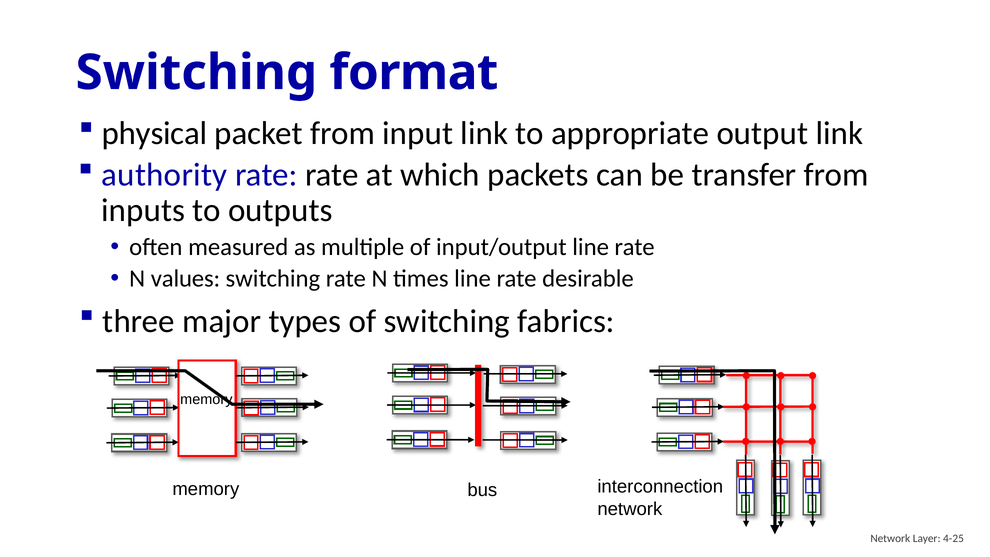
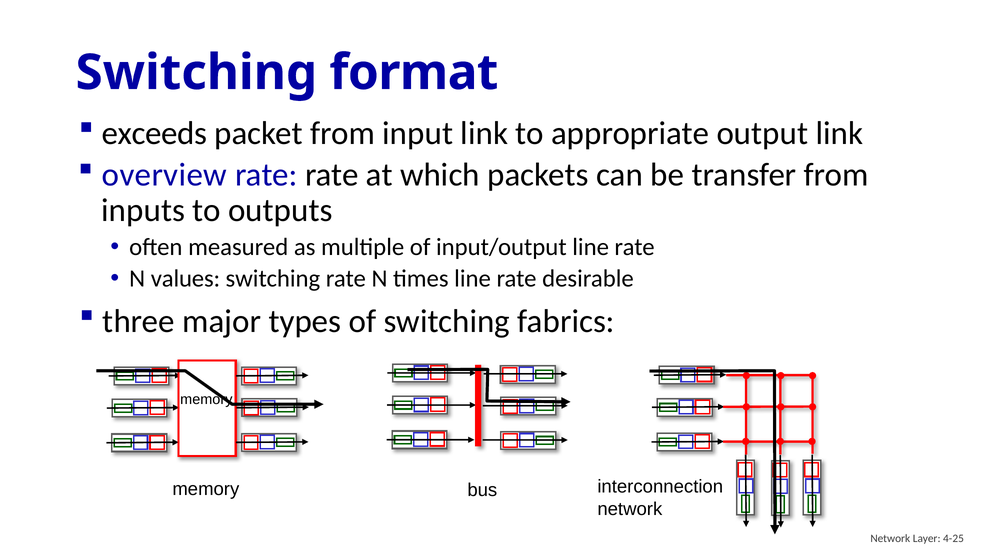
physical: physical -> exceeds
authority: authority -> overview
